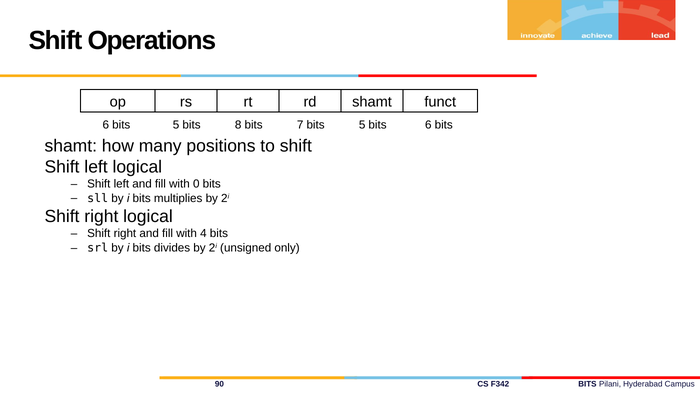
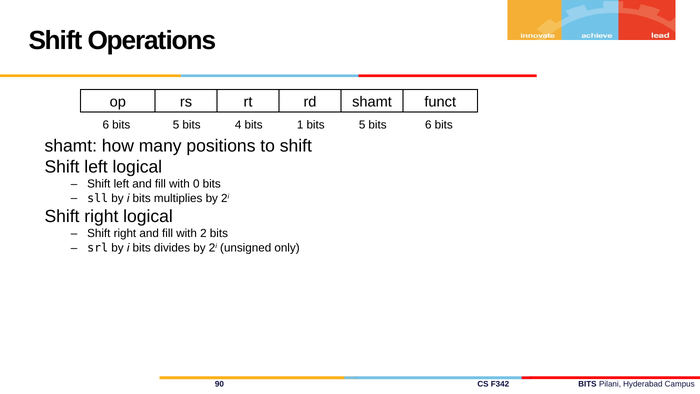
8: 8 -> 4
7: 7 -> 1
4: 4 -> 2
